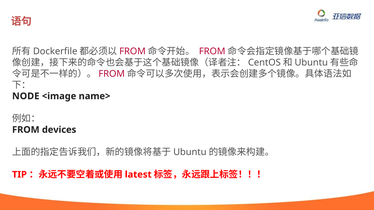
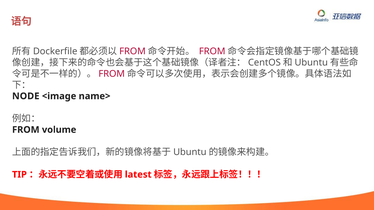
devices: devices -> volume
